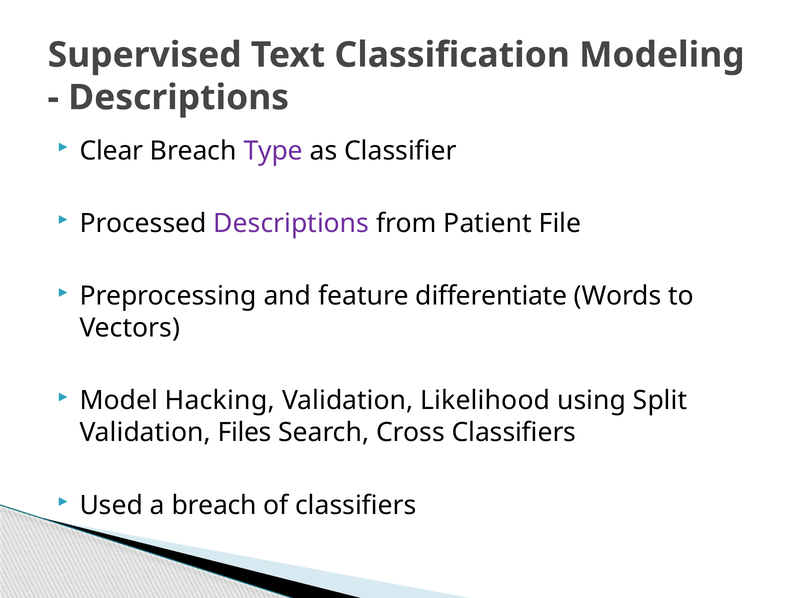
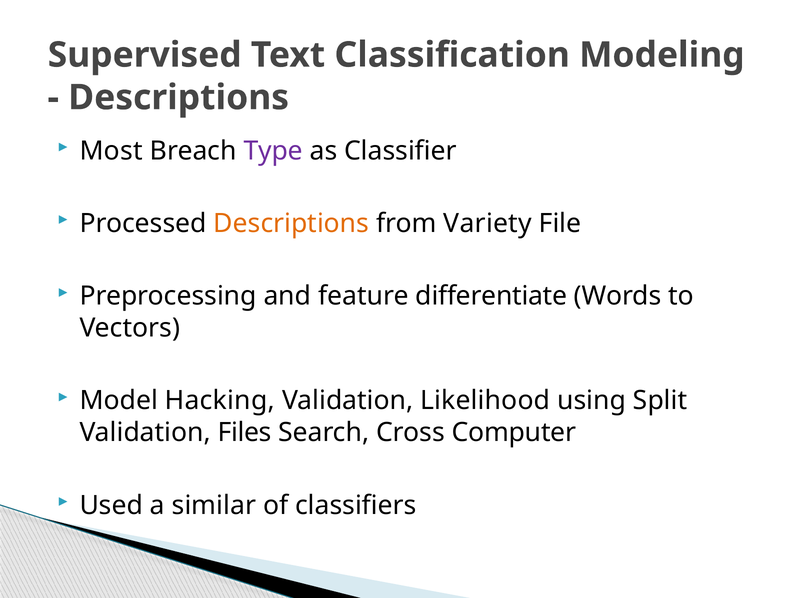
Clear: Clear -> Most
Descriptions at (291, 223) colour: purple -> orange
Patient: Patient -> Variety
Cross Classifiers: Classifiers -> Computer
a breach: breach -> similar
